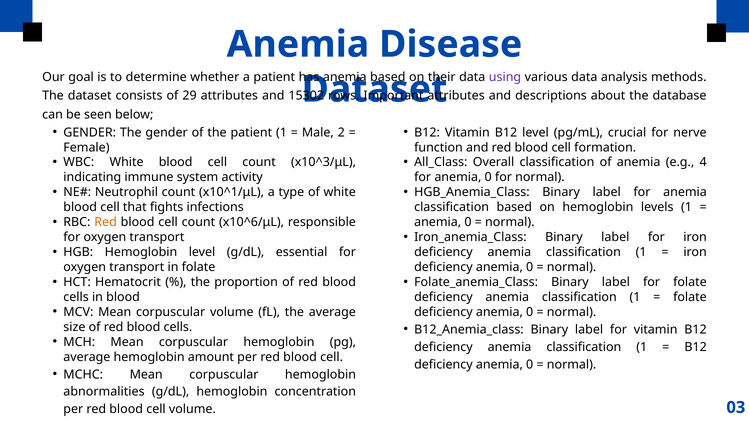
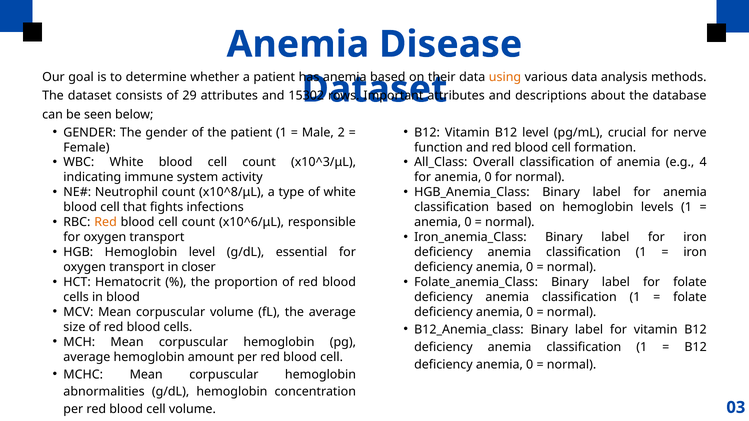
using colour: purple -> orange
x10^1/μL: x10^1/μL -> x10^8/μL
in folate: folate -> closer
